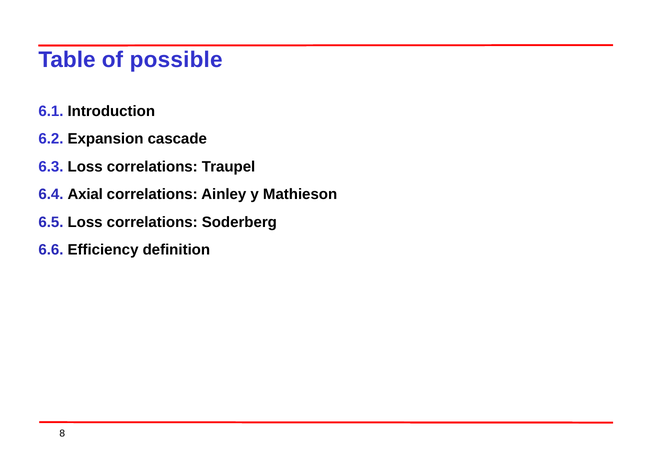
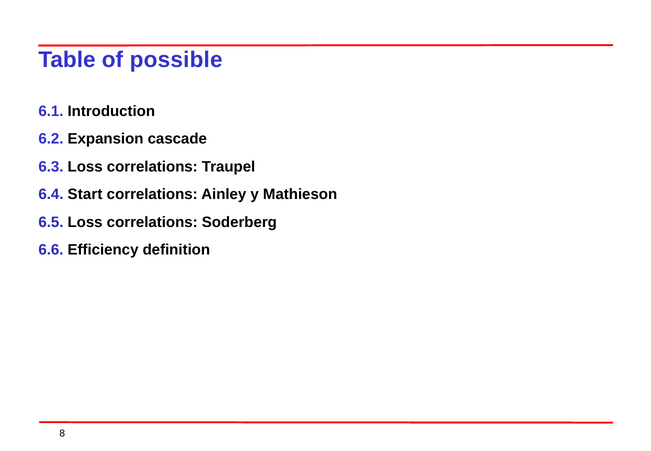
Axial: Axial -> Start
